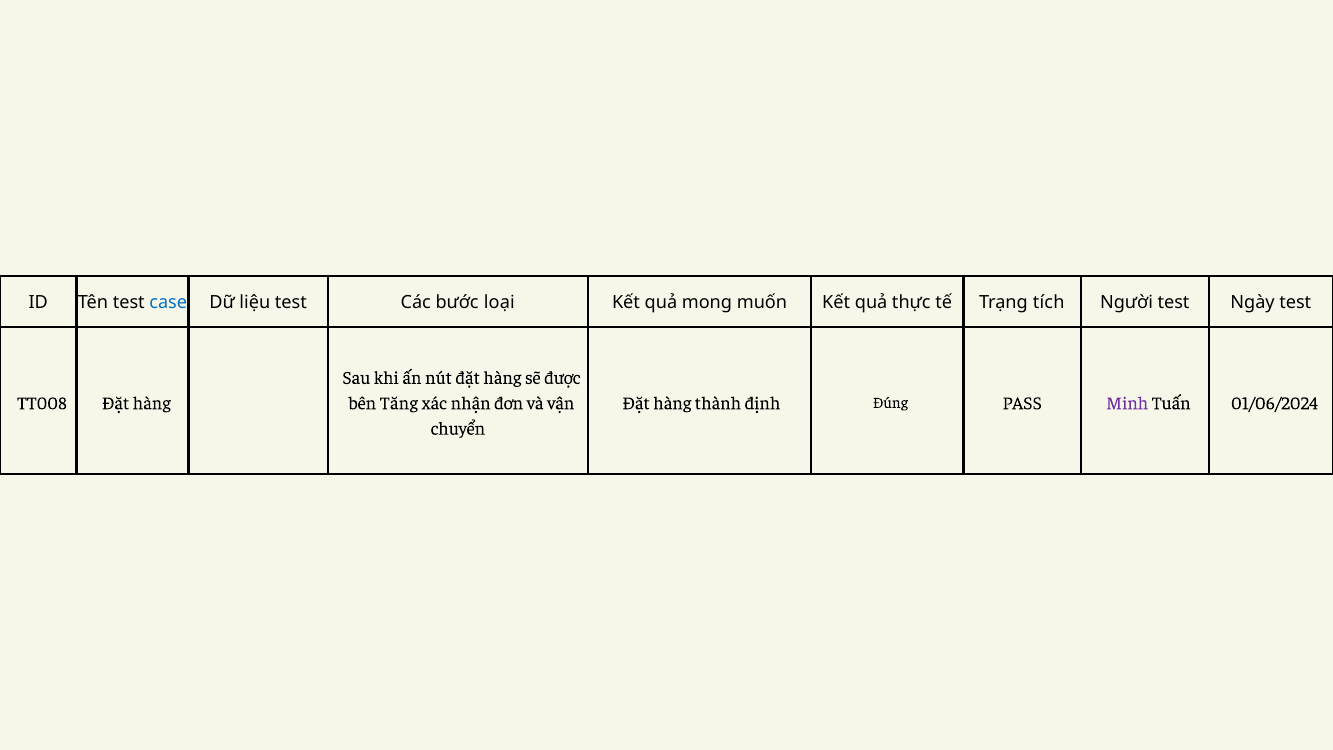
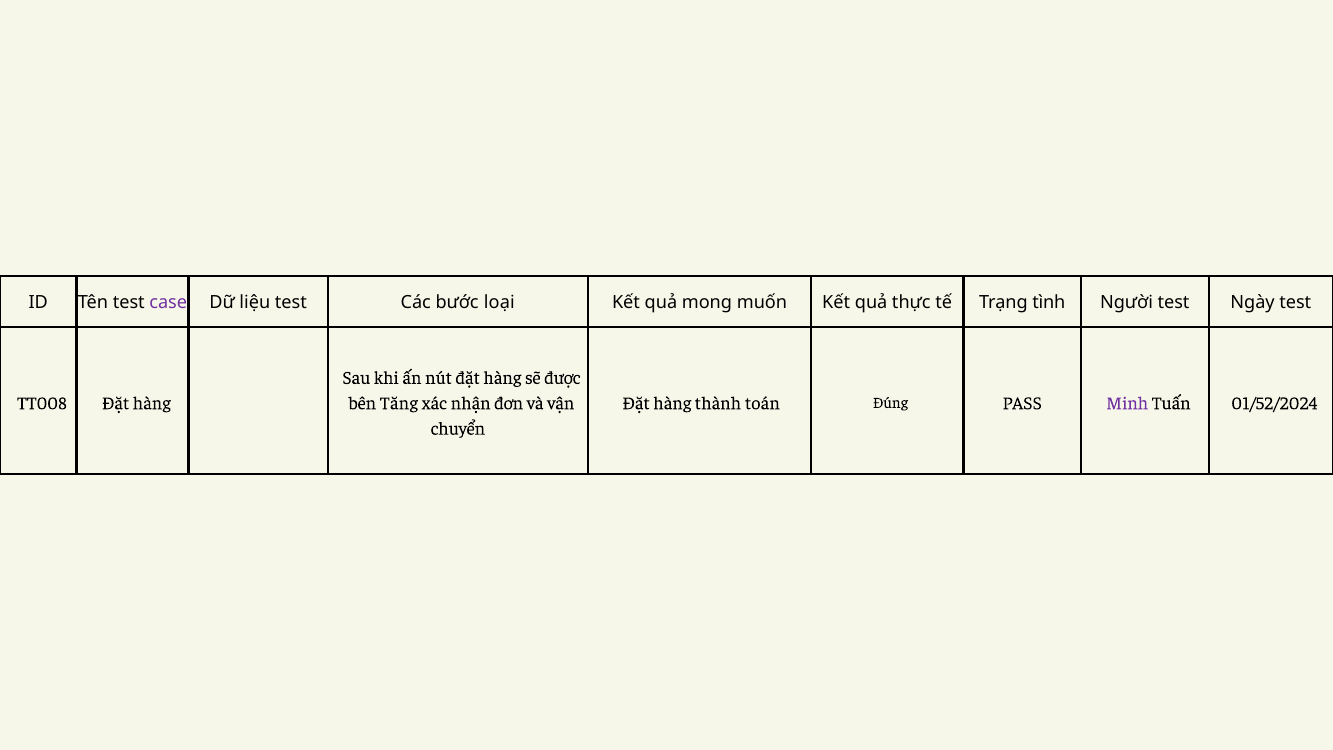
case colour: blue -> purple
tích: tích -> tình
định: định -> toán
01/06/2024: 01/06/2024 -> 01/52/2024
